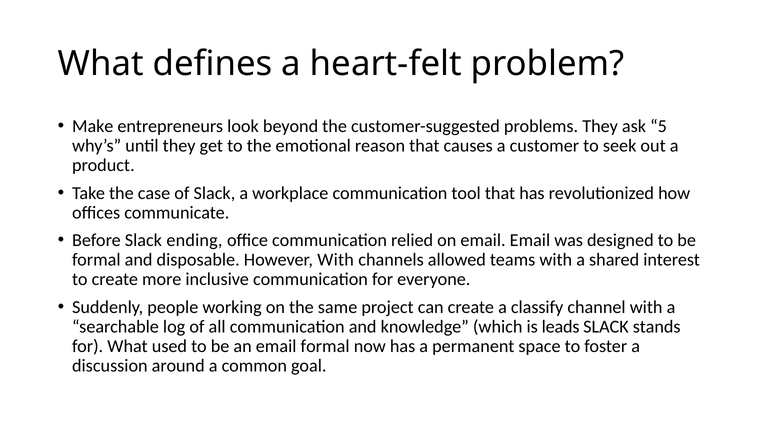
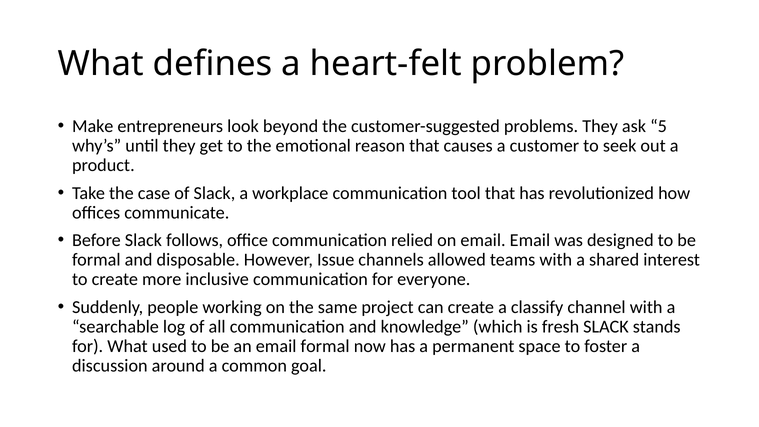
ending: ending -> follows
However With: With -> Issue
leads: leads -> fresh
